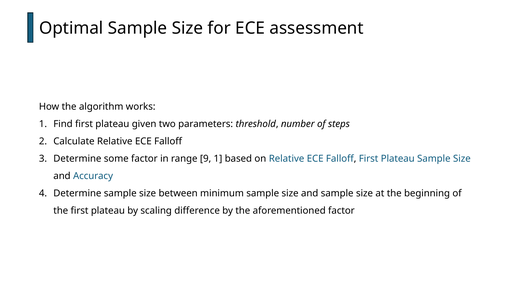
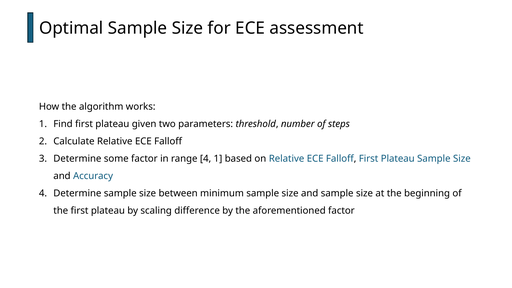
range 9: 9 -> 4
